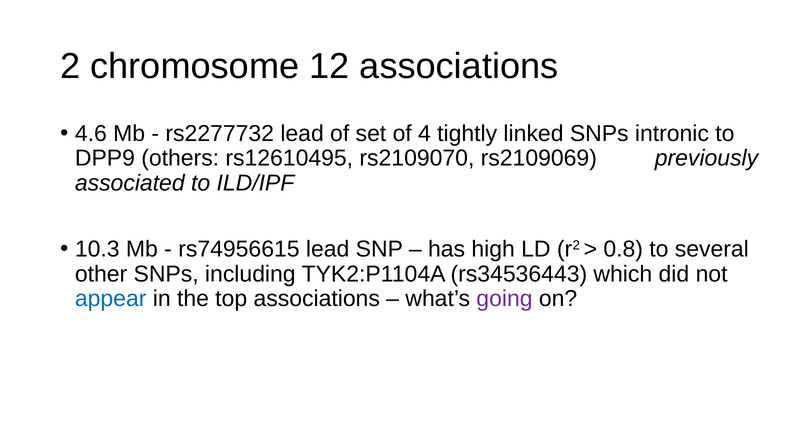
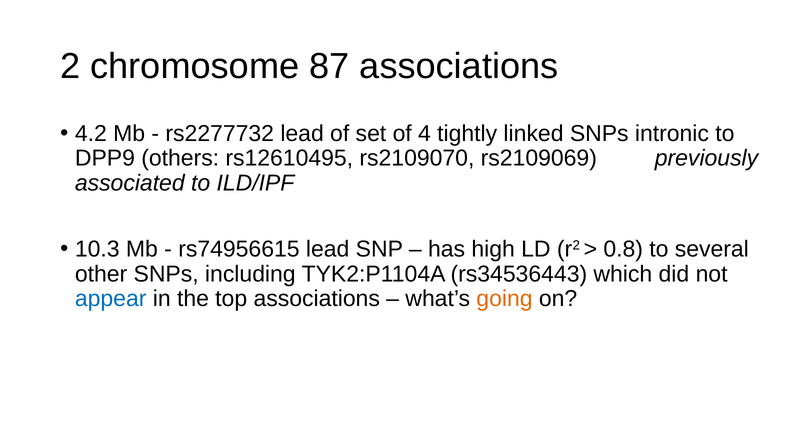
12: 12 -> 87
4.6: 4.6 -> 4.2
going colour: purple -> orange
